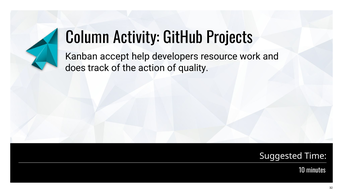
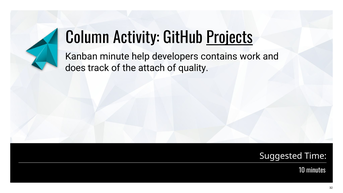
Projects underline: none -> present
accept: accept -> minute
resource: resource -> contains
action: action -> attach
